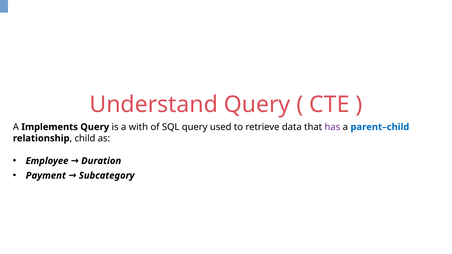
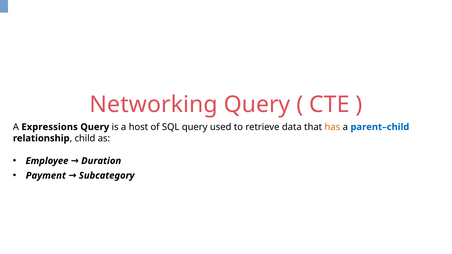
Understand: Understand -> Networking
Implements: Implements -> Expressions
with: with -> host
has colour: purple -> orange
